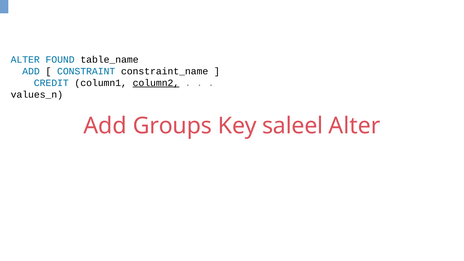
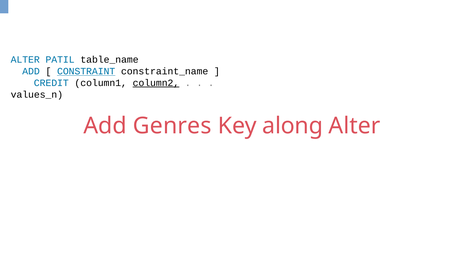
FOUND: FOUND -> PATIL
CONSTRAINT underline: none -> present
Groups: Groups -> Genres
saleel: saleel -> along
